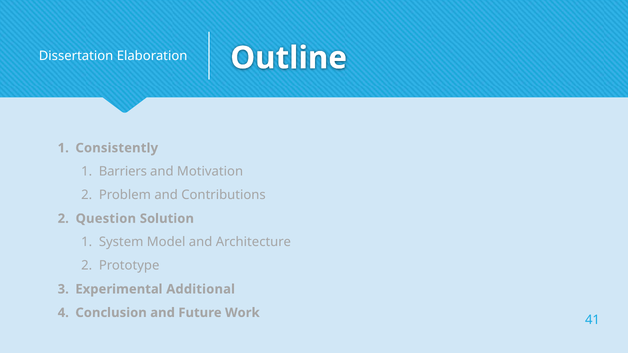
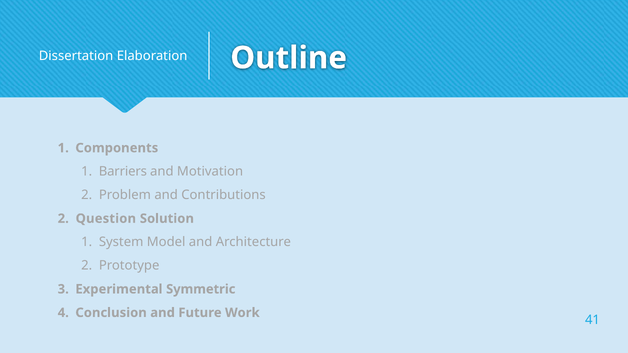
Consistently: Consistently -> Components
Additional: Additional -> Symmetric
